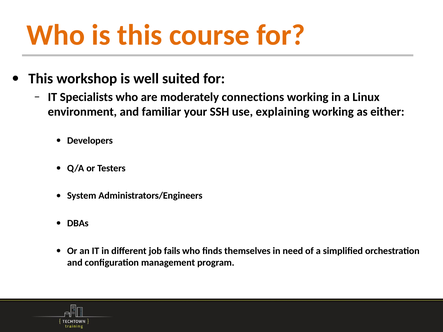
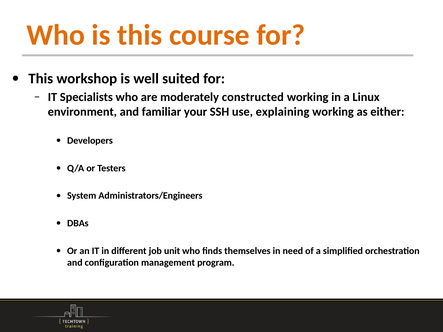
connections: connections -> constructed
fails: fails -> unit
